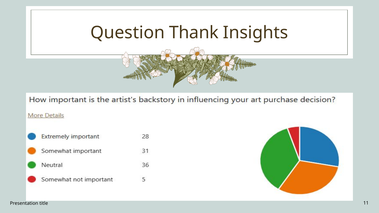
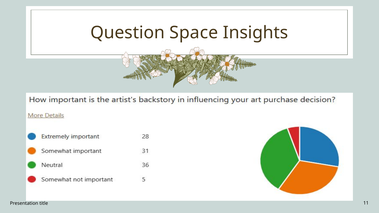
Thank: Thank -> Space
